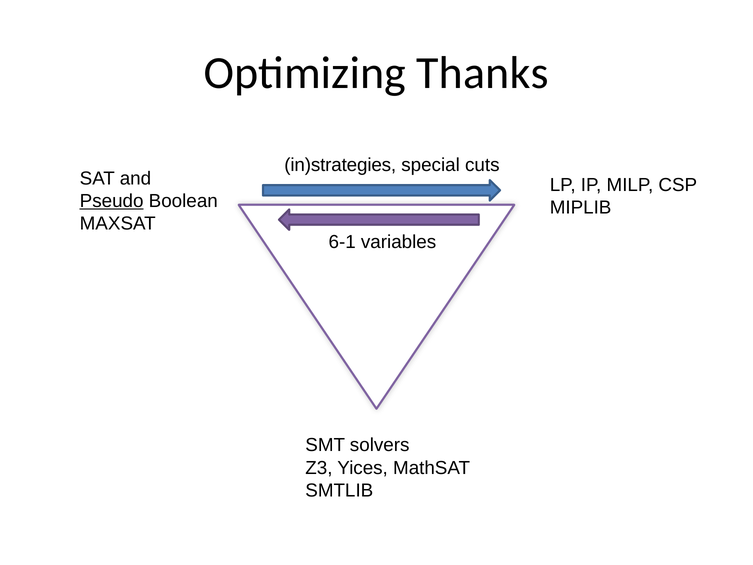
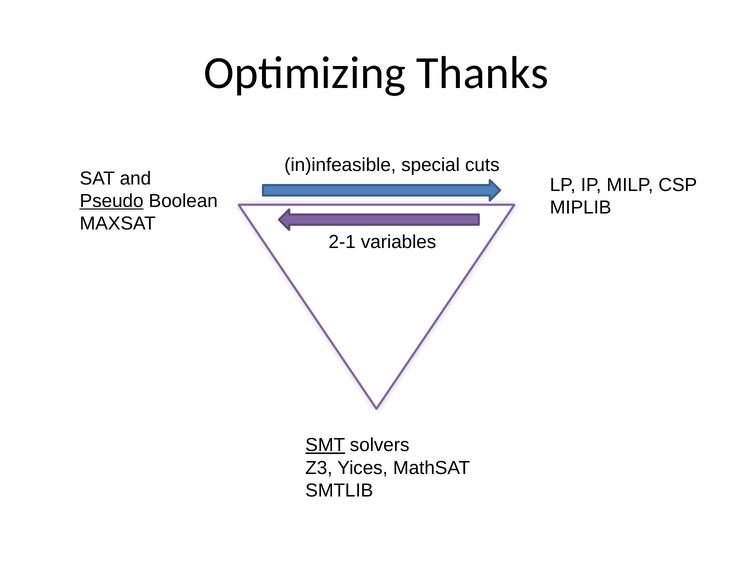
in)strategies: in)strategies -> in)infeasible
6-1: 6-1 -> 2-1
SMT underline: none -> present
